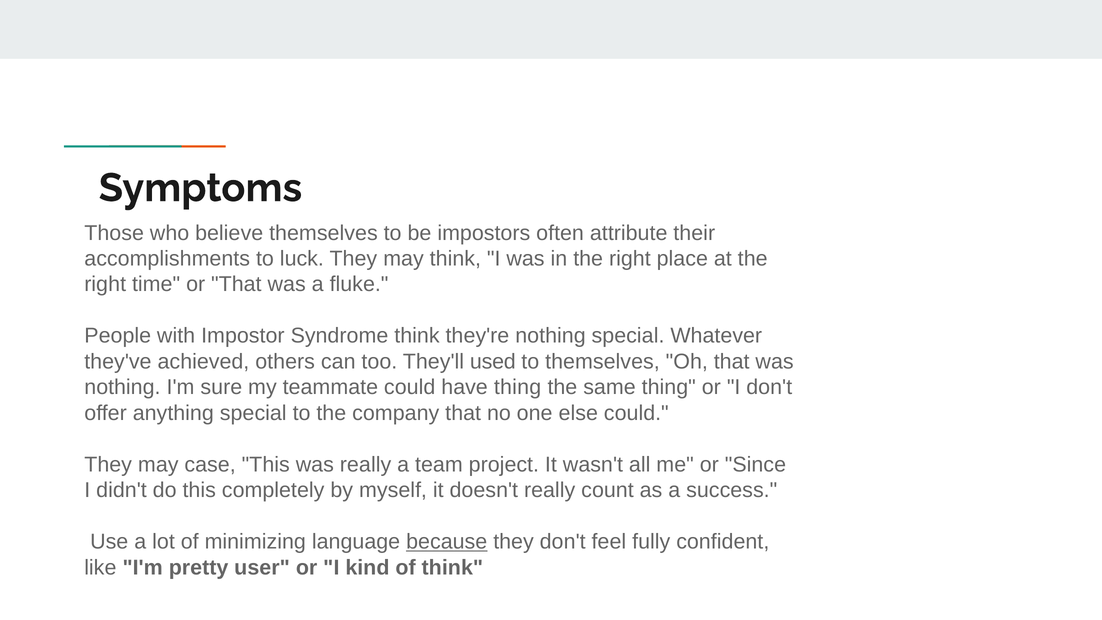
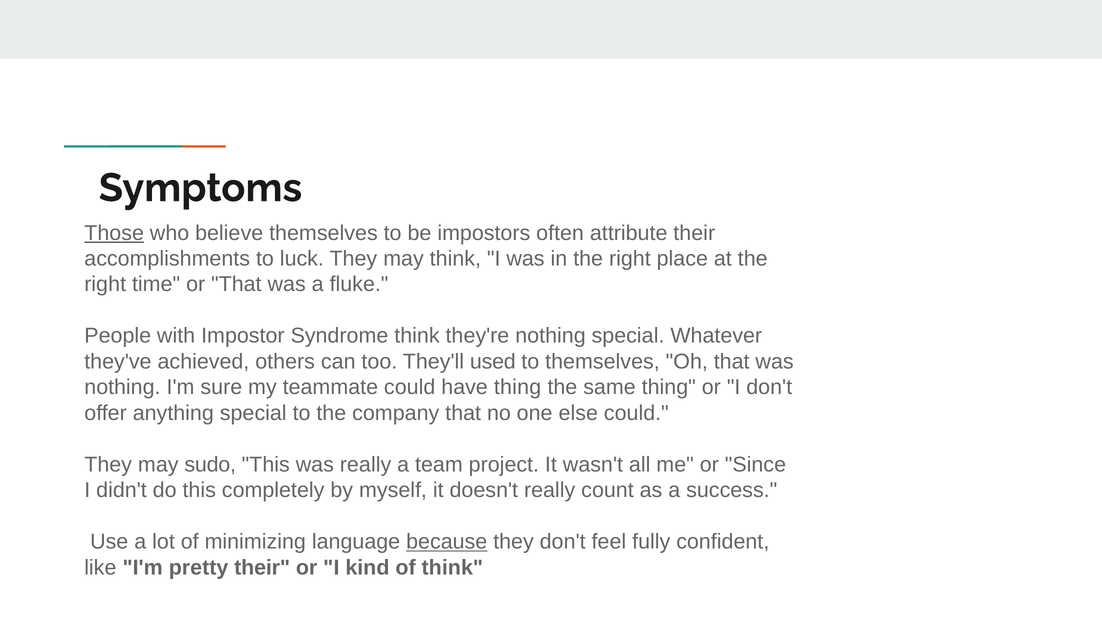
Those underline: none -> present
case: case -> sudo
pretty user: user -> their
